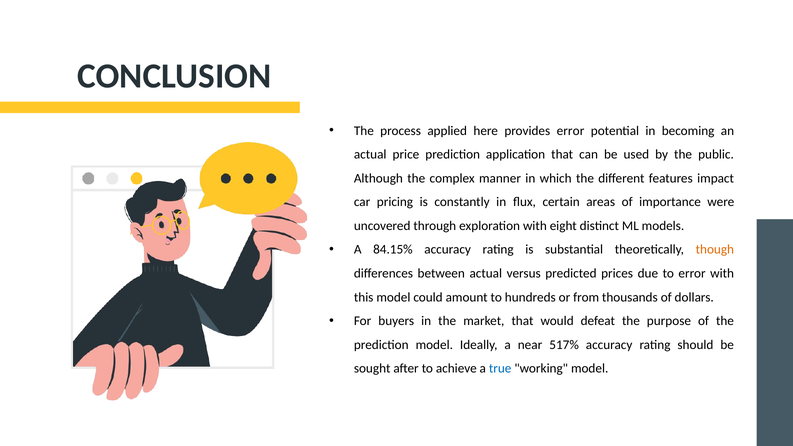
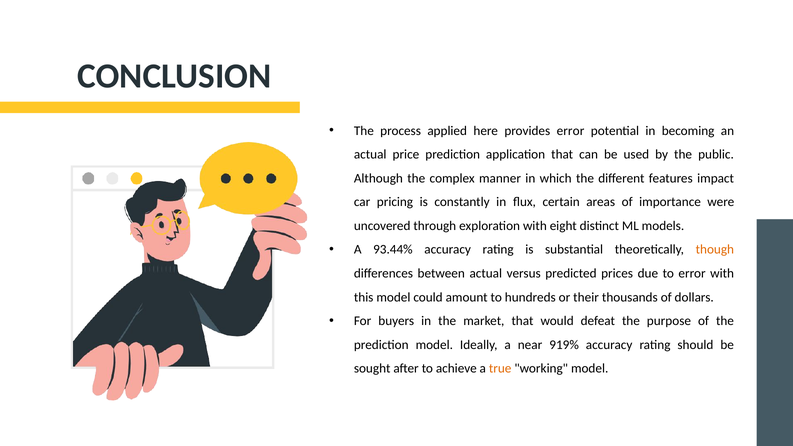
84.15%: 84.15% -> 93.44%
from: from -> their
517%: 517% -> 919%
true colour: blue -> orange
